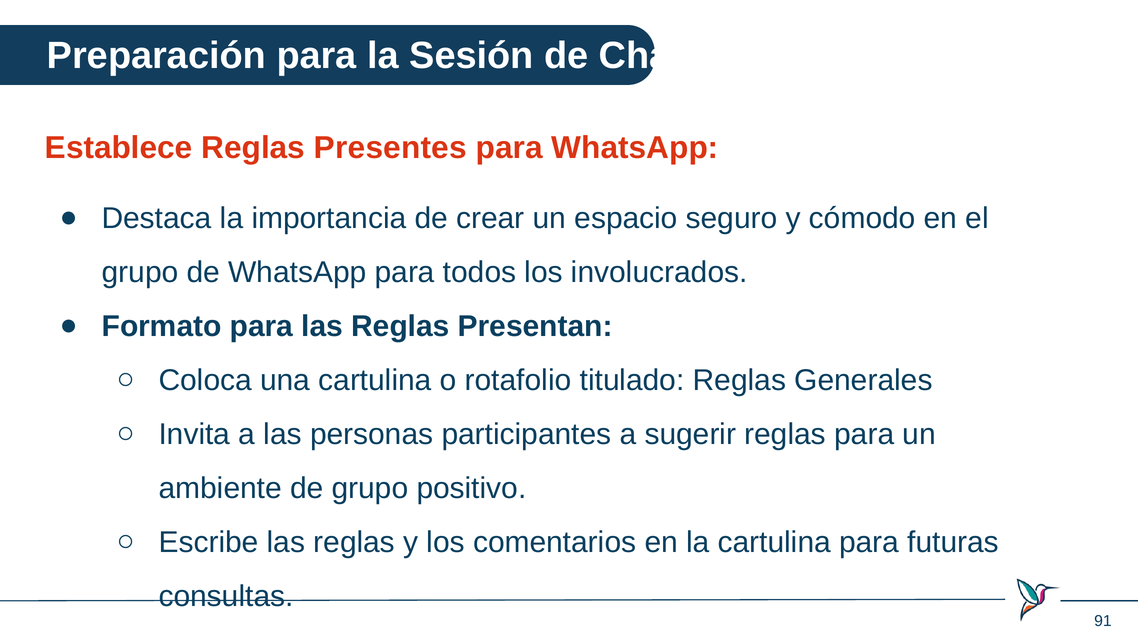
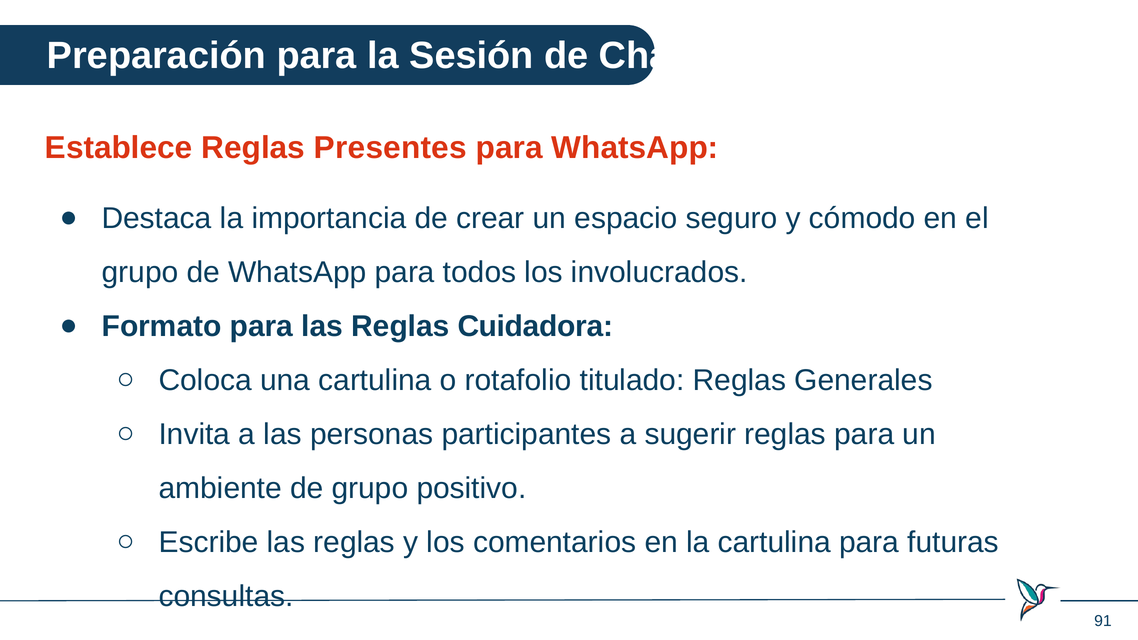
Presentan: Presentan -> Cuidadora
